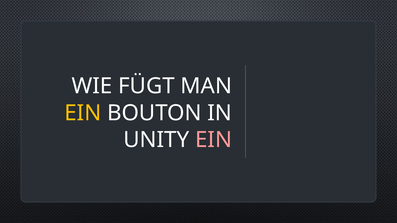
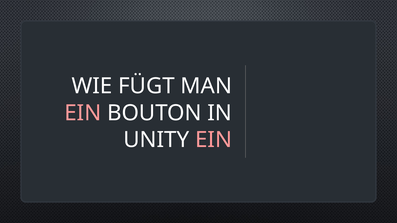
EIN at (83, 113) colour: yellow -> pink
